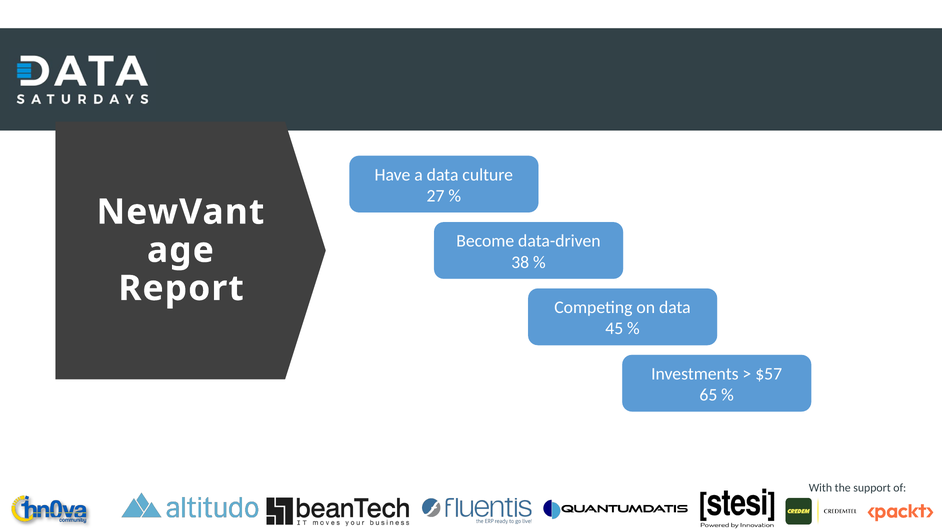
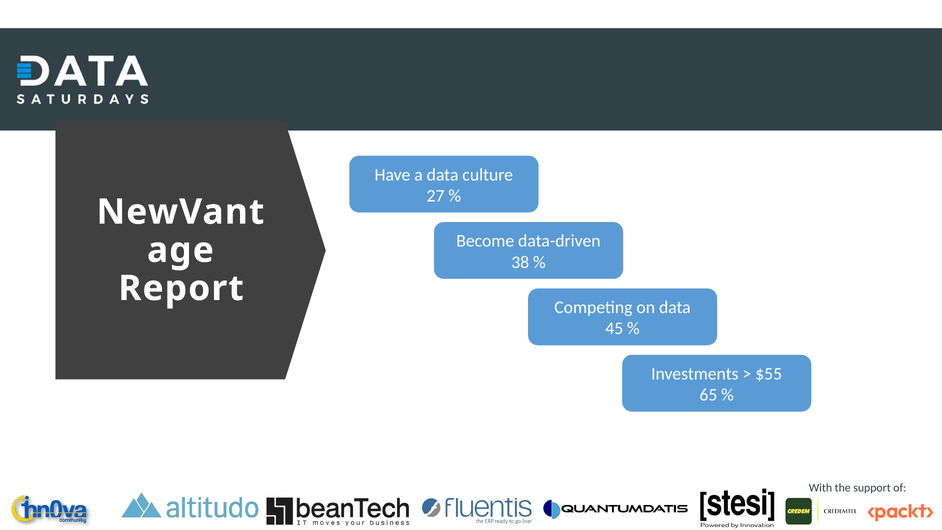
$57: $57 -> $55
